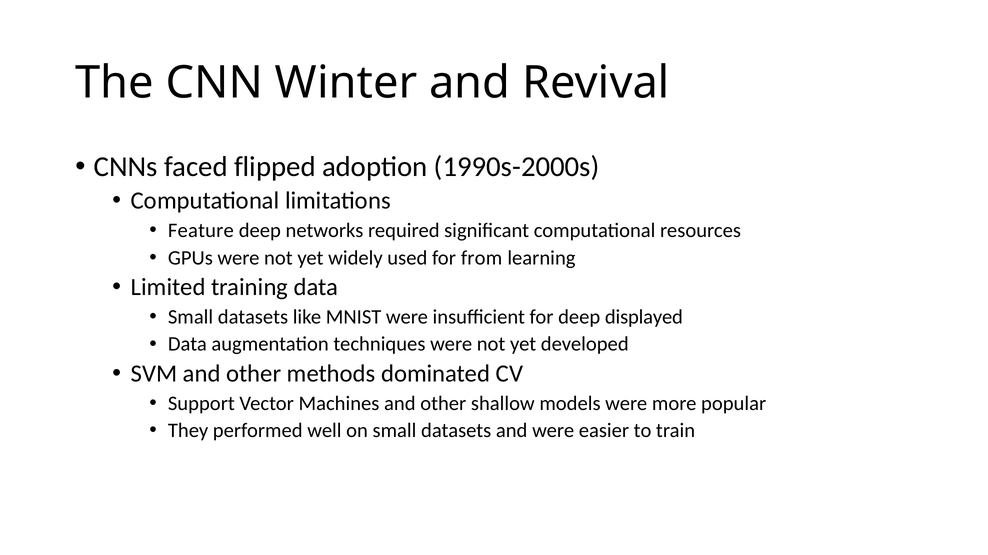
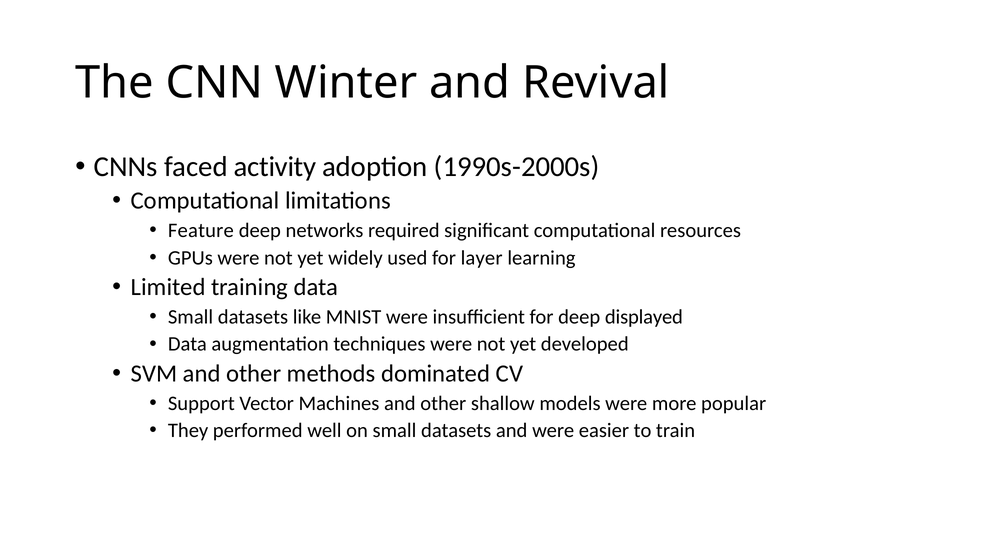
flipped: flipped -> activity
from: from -> layer
